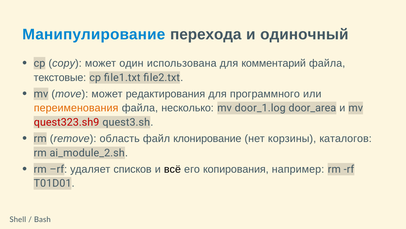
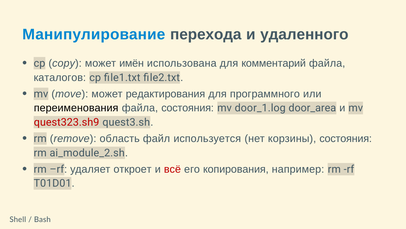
одиночный: одиночный -> удаленного
один: один -> имён
текстовые: текстовые -> каталогов
переименования colour: orange -> black
файла несколько: несколько -> состояния
клонирование: клонирование -> используется
корзины каталогов: каталогов -> состояния
списков: списков -> откроет
всё colour: black -> red
